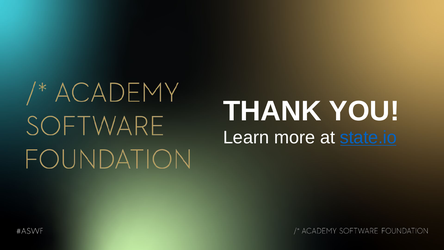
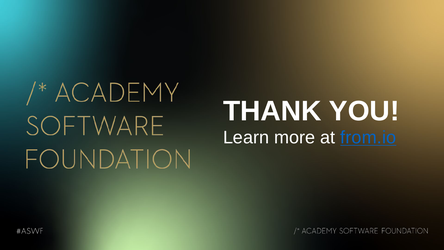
state.io: state.io -> from.io
